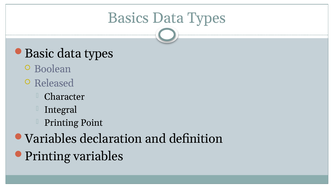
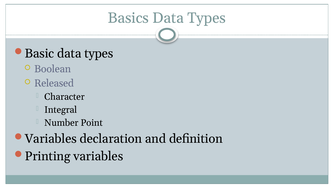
Printing at (61, 123): Printing -> Number
